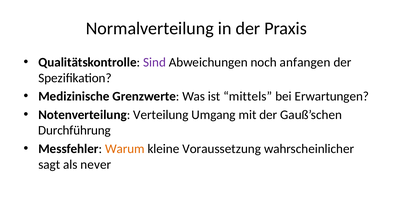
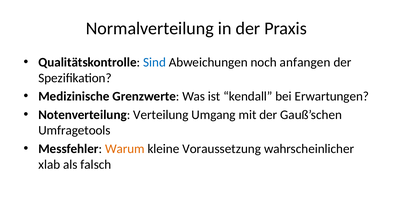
Sind colour: purple -> blue
mittels: mittels -> kendall
Durchführung: Durchführung -> Umfragetools
sagt: sagt -> xlab
never: never -> falsch
